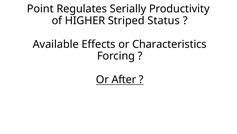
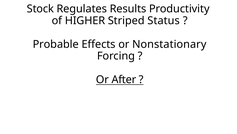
Point: Point -> Stock
Serially: Serially -> Results
Available: Available -> Probable
Characteristics: Characteristics -> Nonstationary
